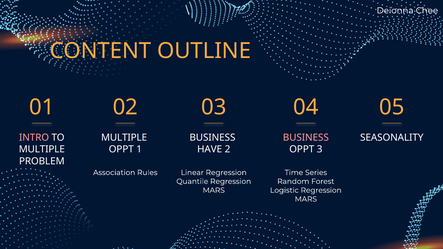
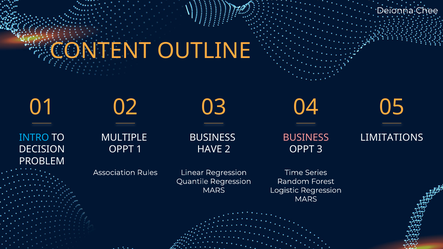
INTRO colour: pink -> light blue
SEASONALITY: SEASONALITY -> LIMITATIONS
MULTIPLE at (42, 150): MULTIPLE -> DECISION
